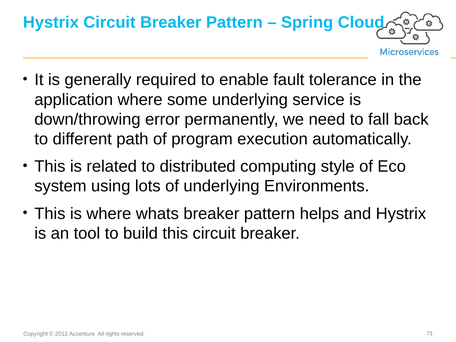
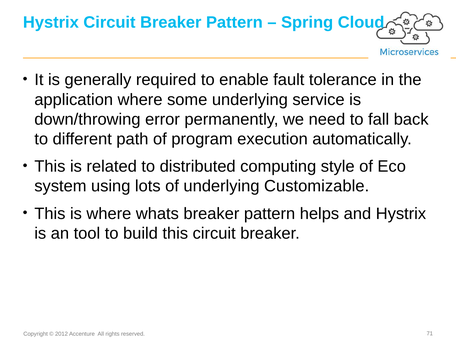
Environments: Environments -> Customizable
